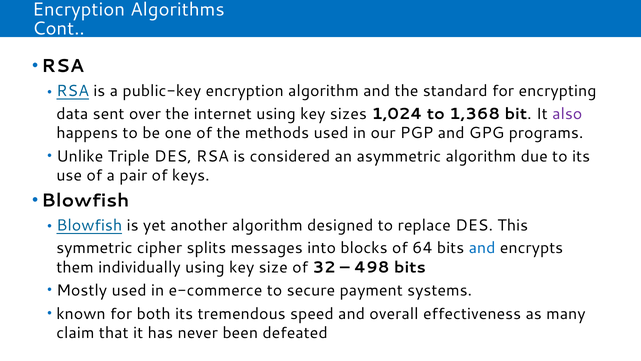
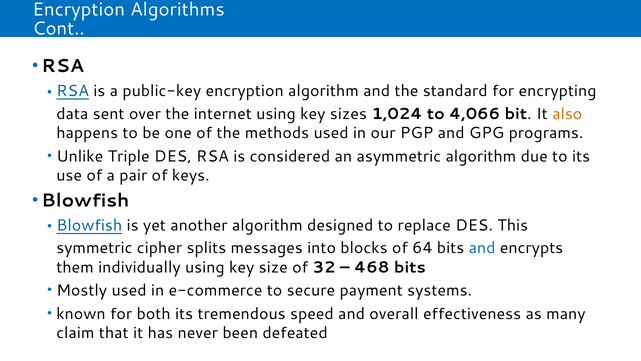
1,368: 1,368 -> 4,066
also colour: purple -> orange
498: 498 -> 468
